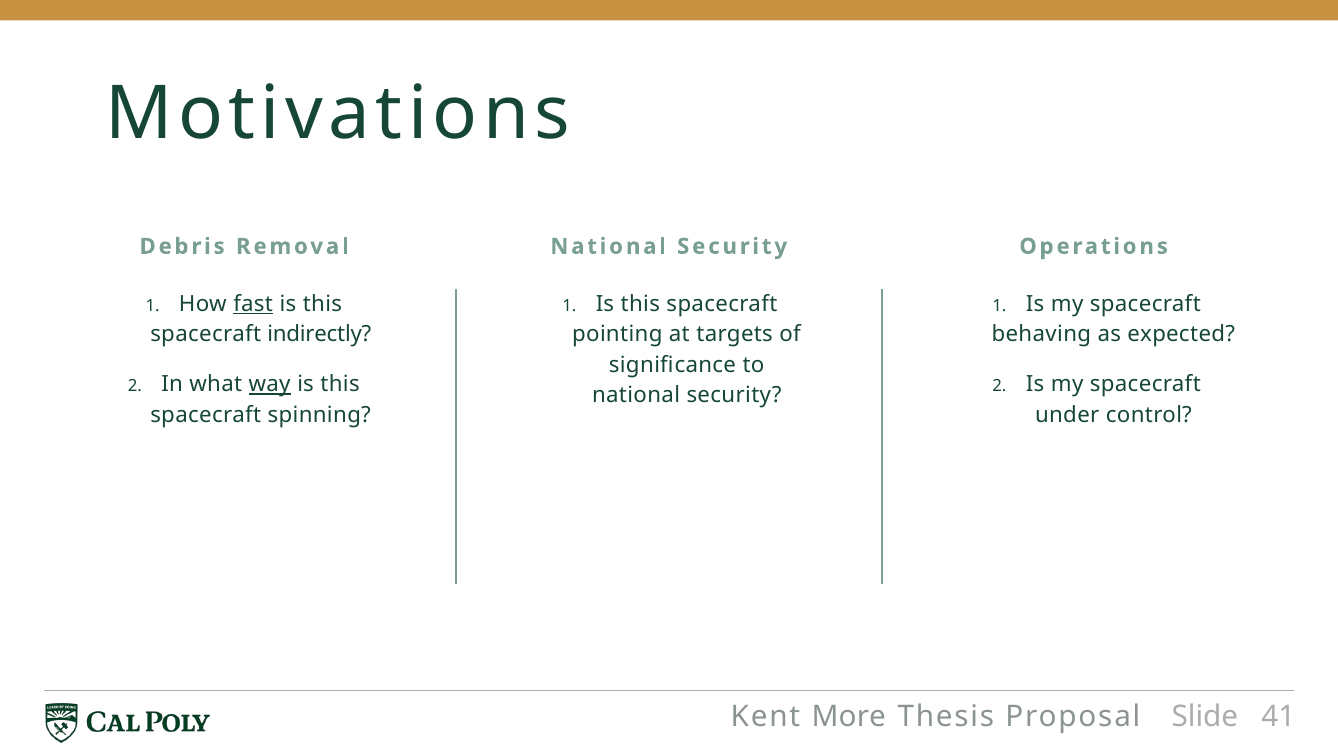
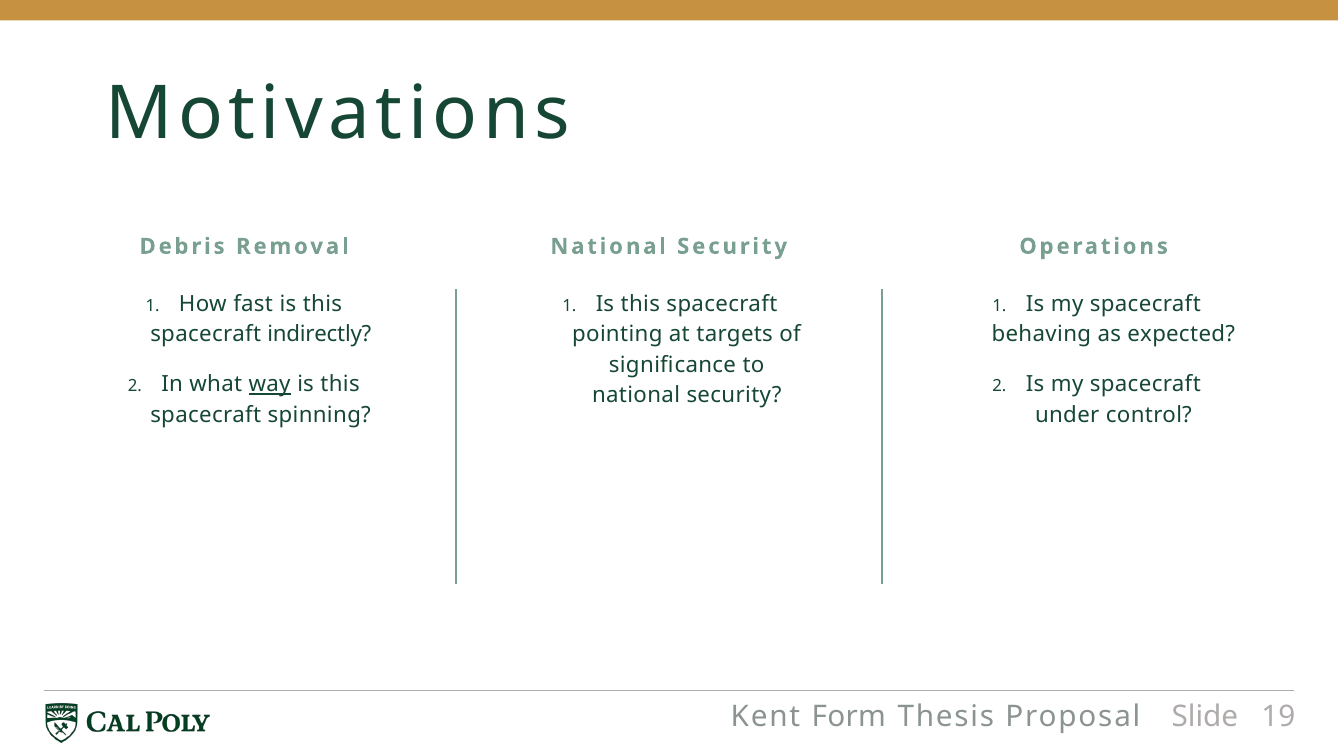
fast underline: present -> none
More: More -> Form
41: 41 -> 19
